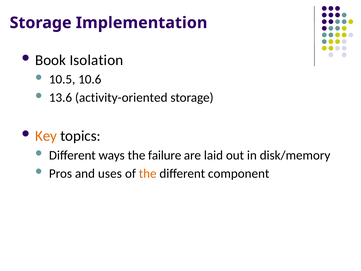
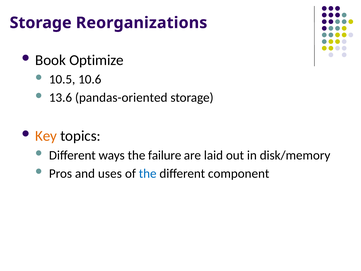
Implementation: Implementation -> Reorganizations
Isolation: Isolation -> Optimize
activity-oriented: activity-oriented -> pandas-oriented
the at (148, 173) colour: orange -> blue
